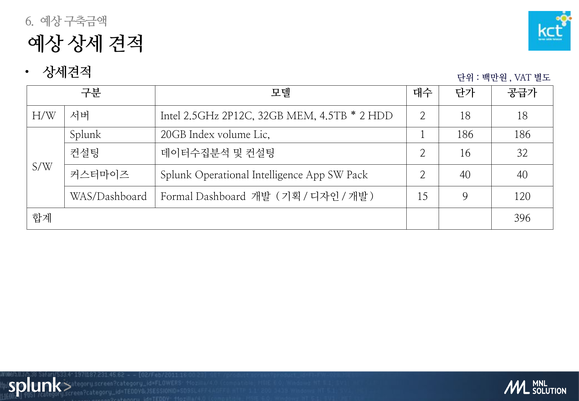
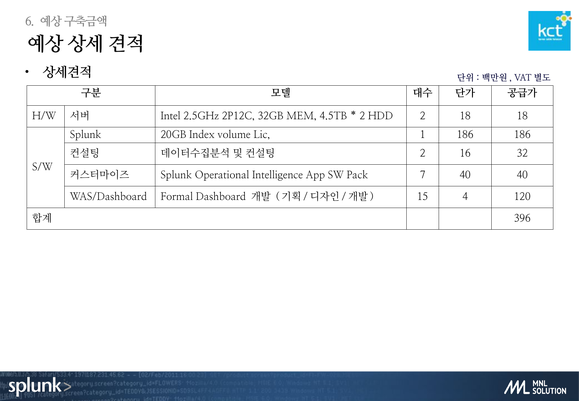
Pack 2: 2 -> 7
9: 9 -> 4
